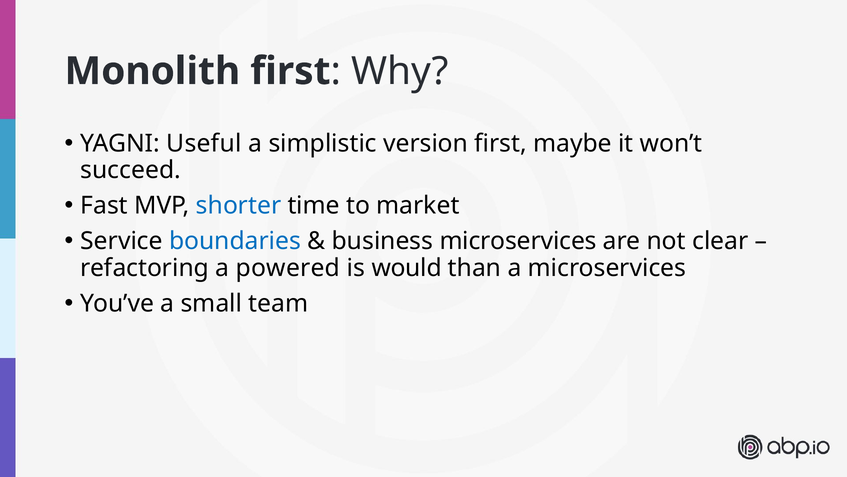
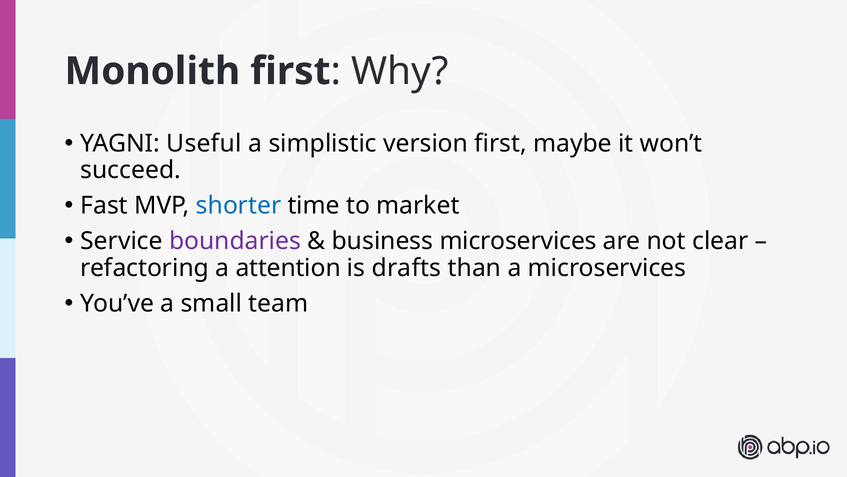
boundaries colour: blue -> purple
powered: powered -> attention
would: would -> drafts
